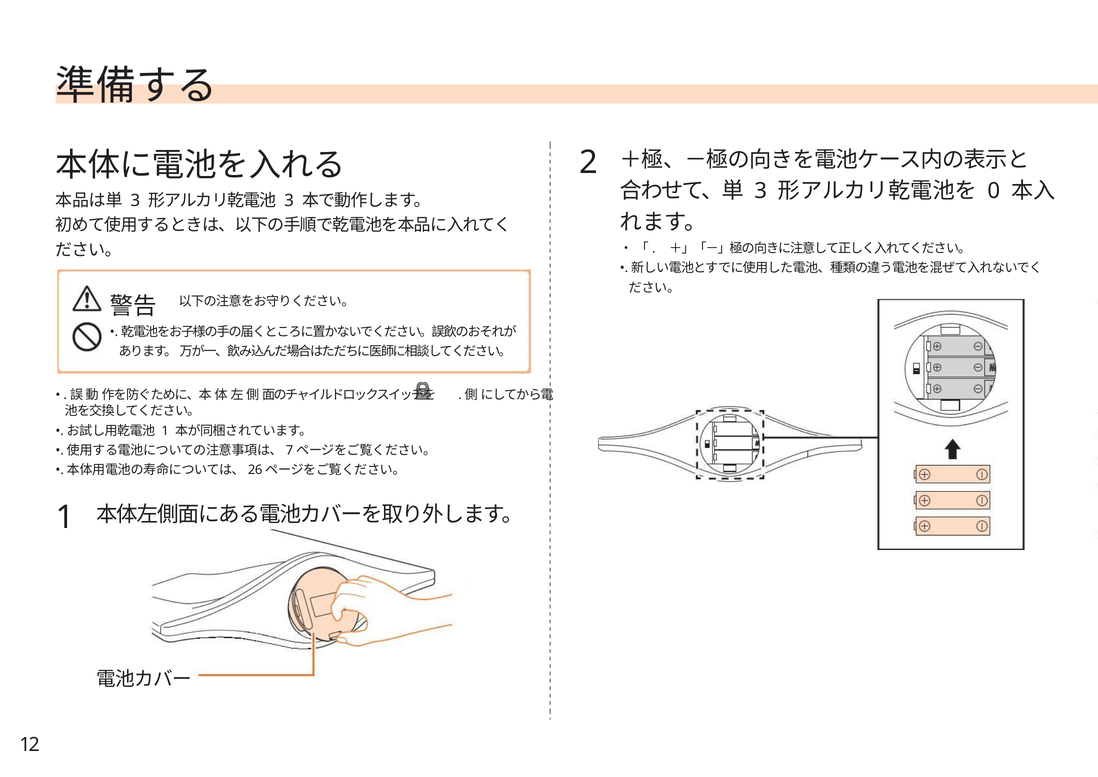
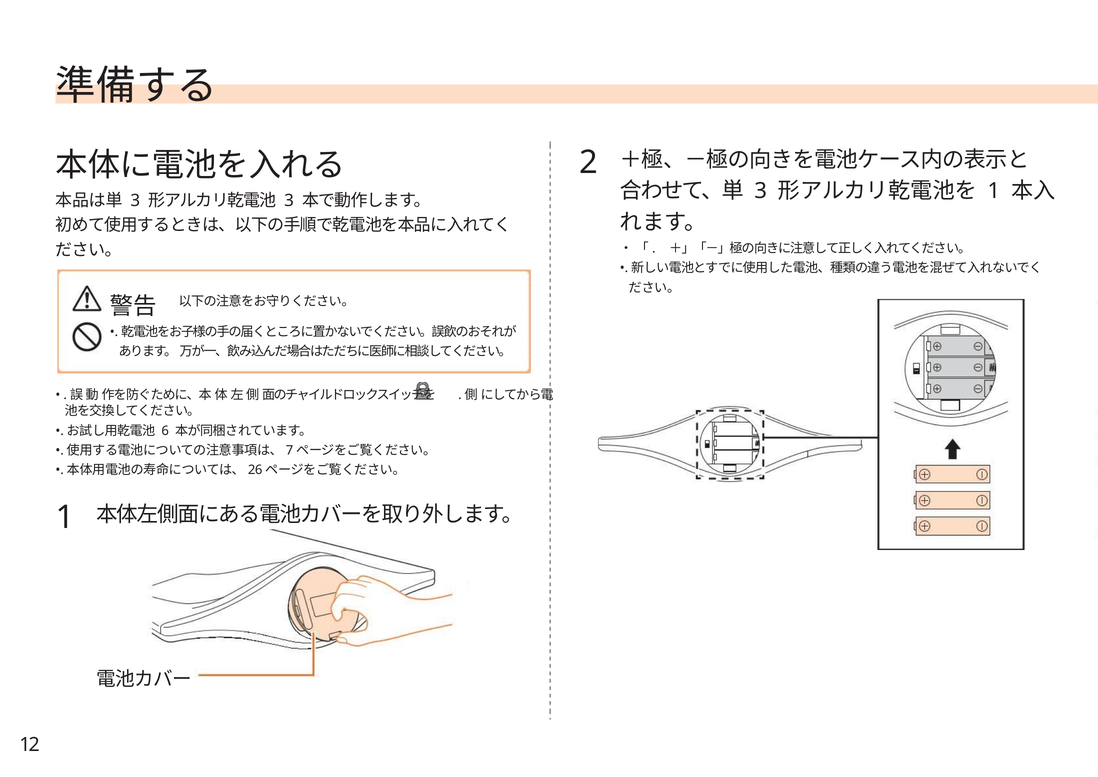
0 at (994, 191): 0 -> 1
1 at (165, 431): 1 -> 6
